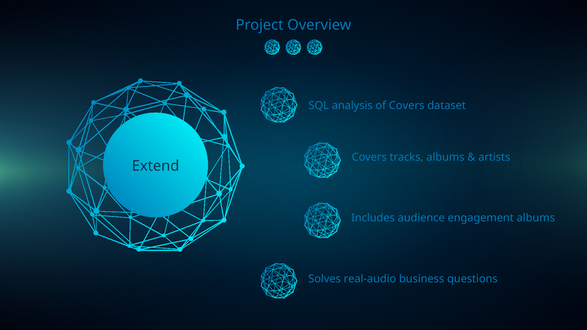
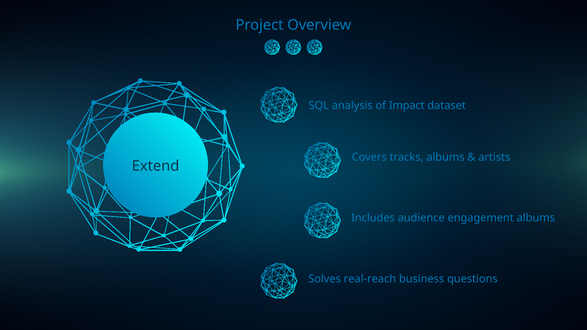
of Covers: Covers -> Impact
real-audio: real-audio -> real-reach
